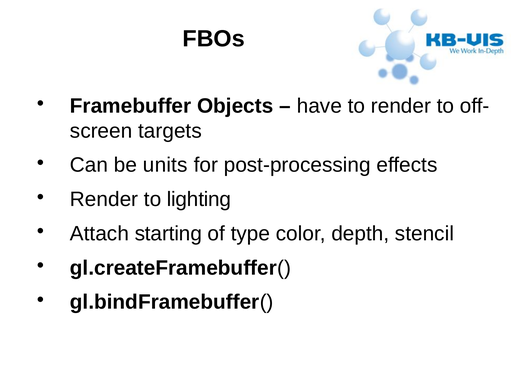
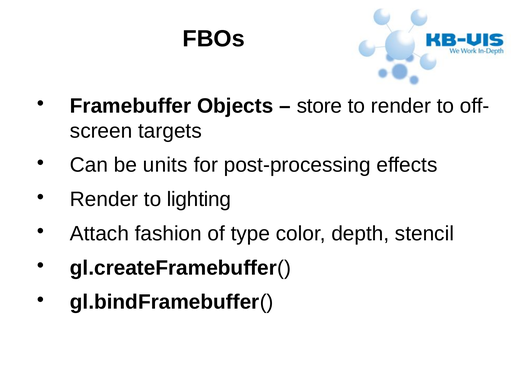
have: have -> store
starting: starting -> fashion
